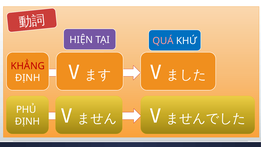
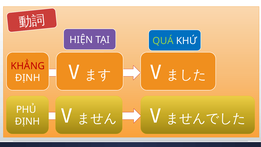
QUÁ colour: pink -> light green
